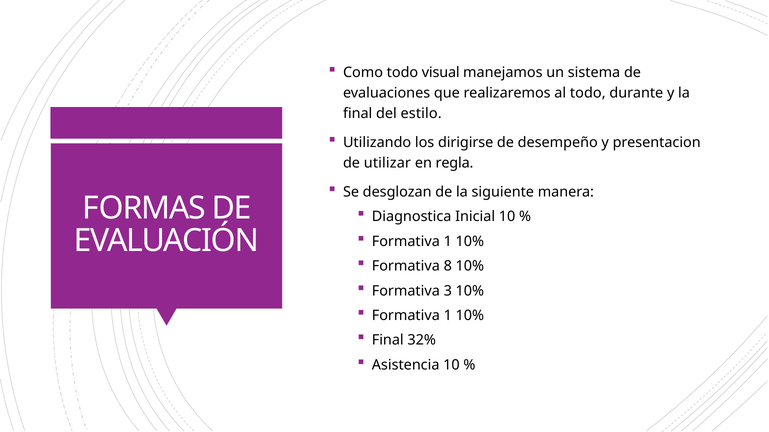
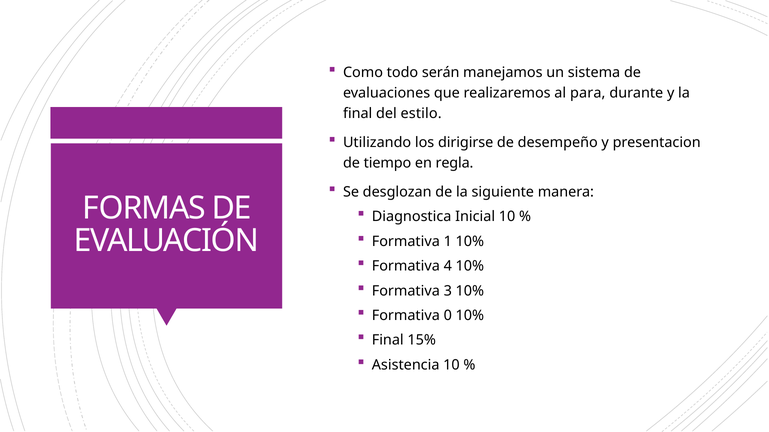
visual: visual -> serán
al todo: todo -> para
utilizar: utilizar -> tiempo
8: 8 -> 4
1 at (448, 316): 1 -> 0
32%: 32% -> 15%
